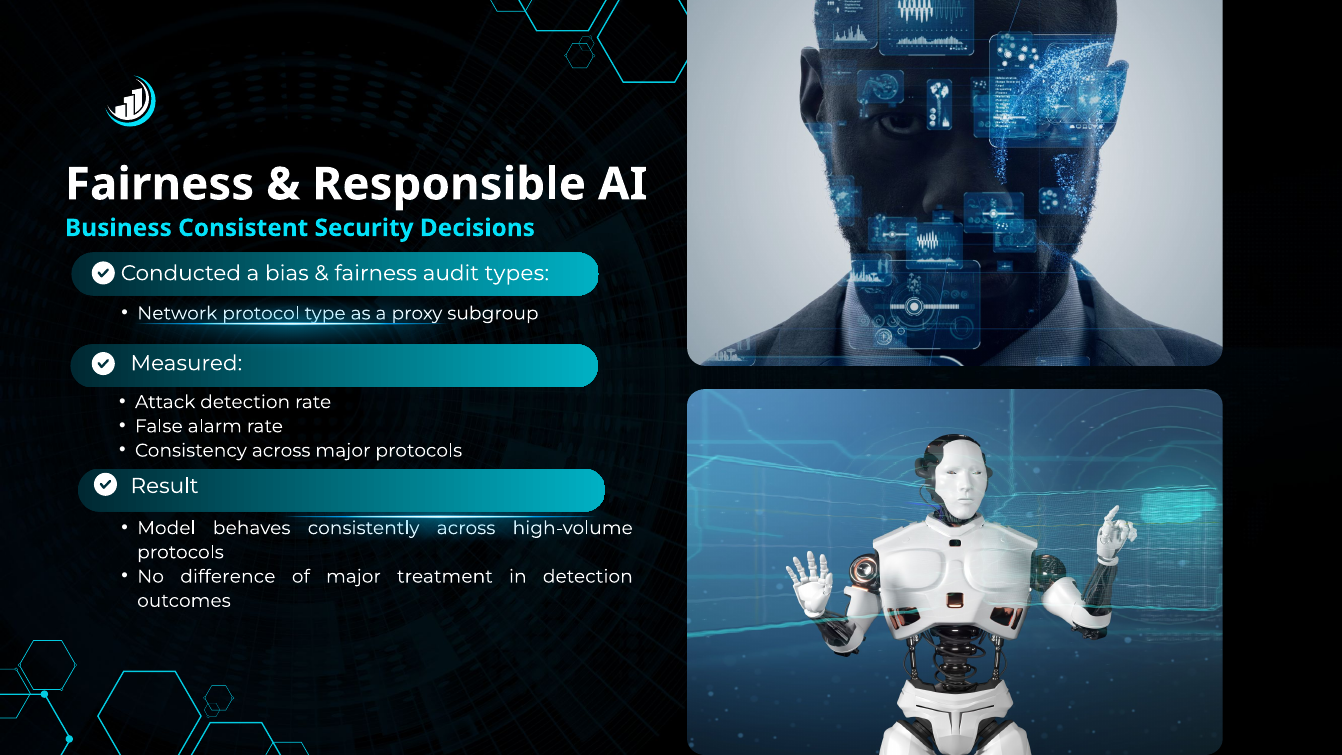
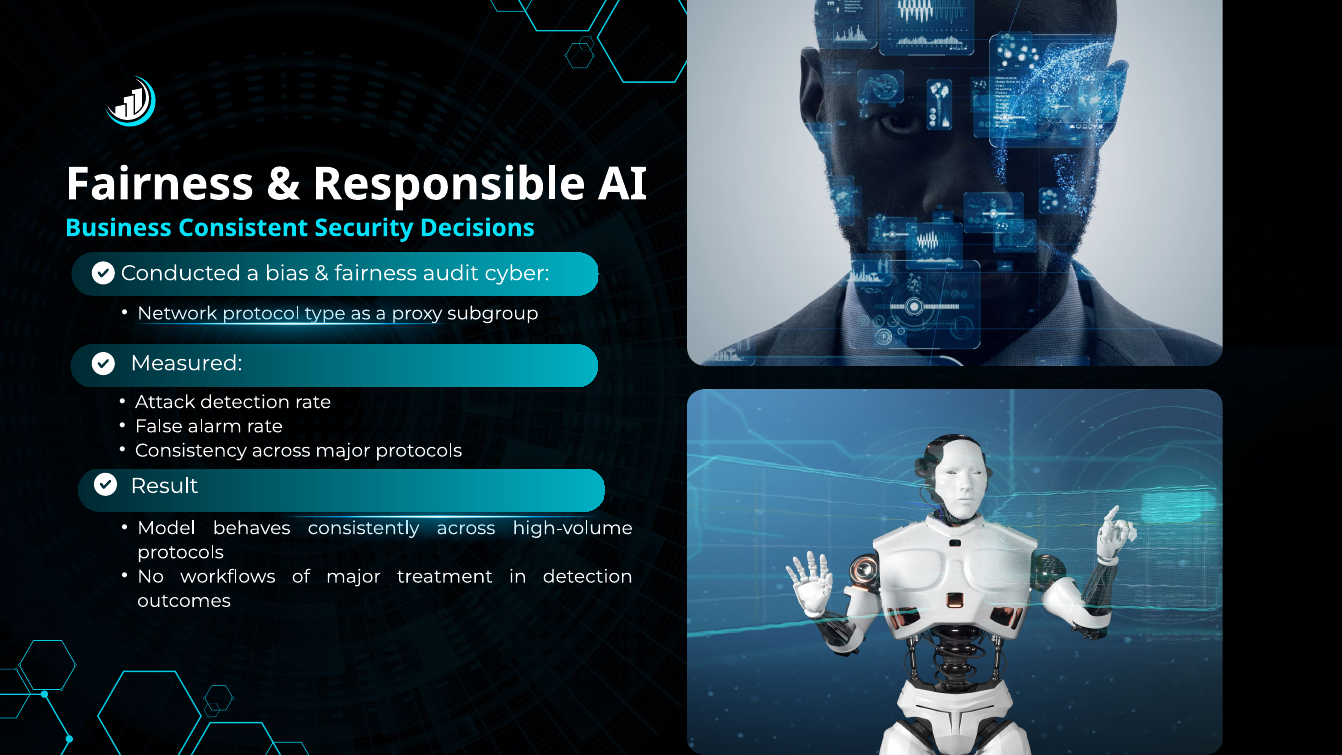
types: types -> cyber
difference: difference -> workflows
